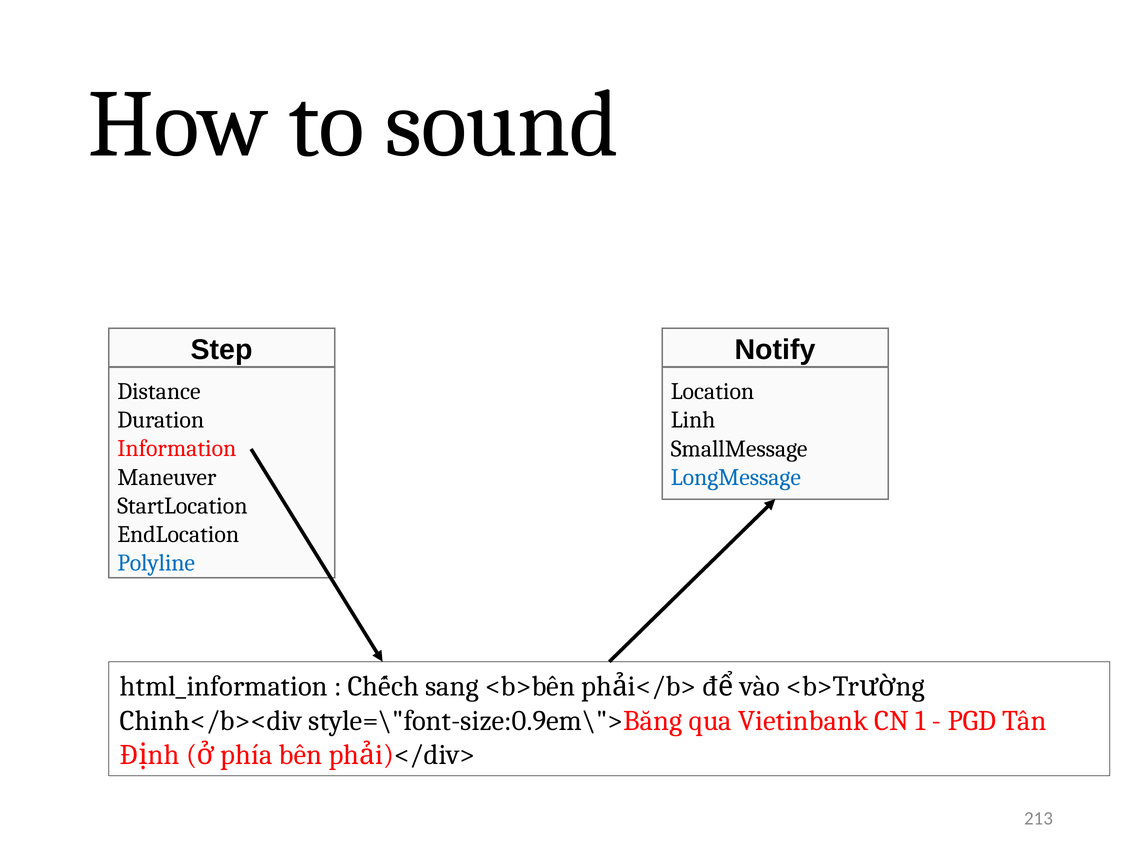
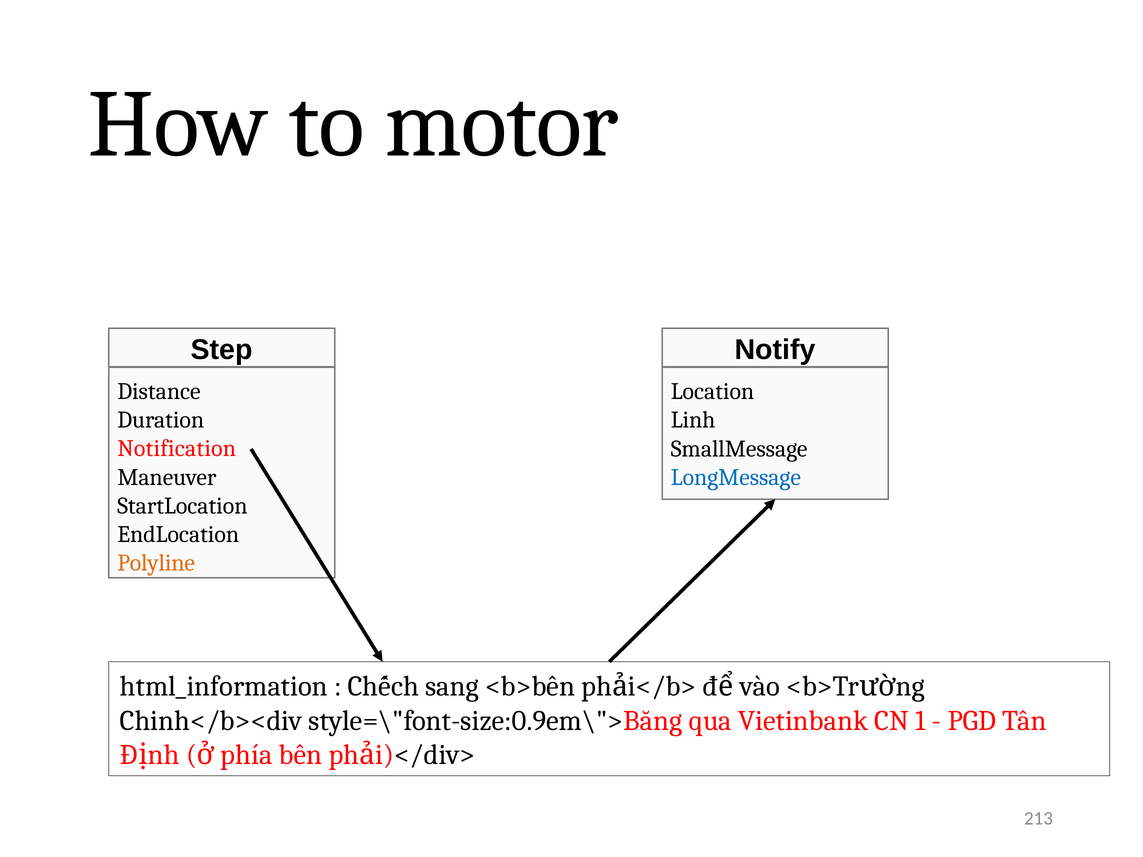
sound: sound -> motor
Information: Information -> Notification
Polyline colour: blue -> orange
